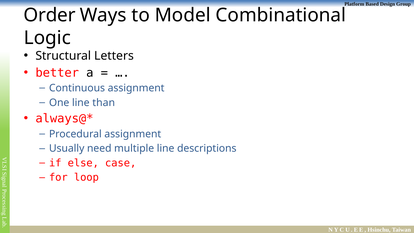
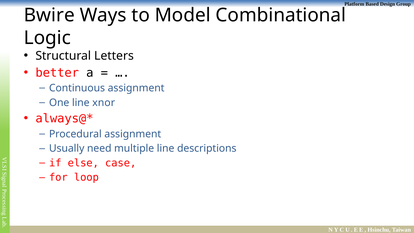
Order: Order -> Bwire
than: than -> xnor
